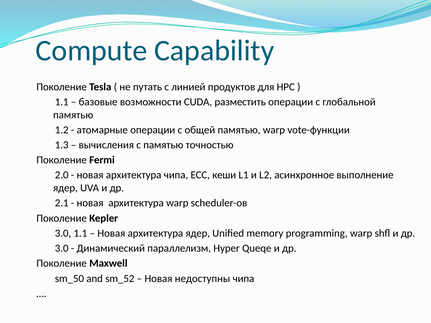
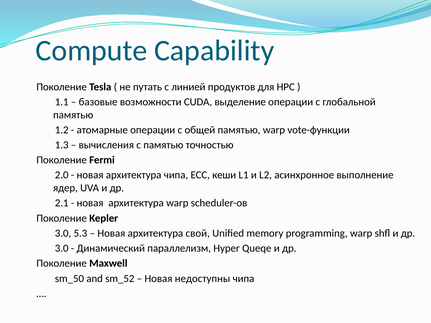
разместить: разместить -> выделение
1.1: 1.1 -> 5.3
архитектура ядер: ядер -> свой
